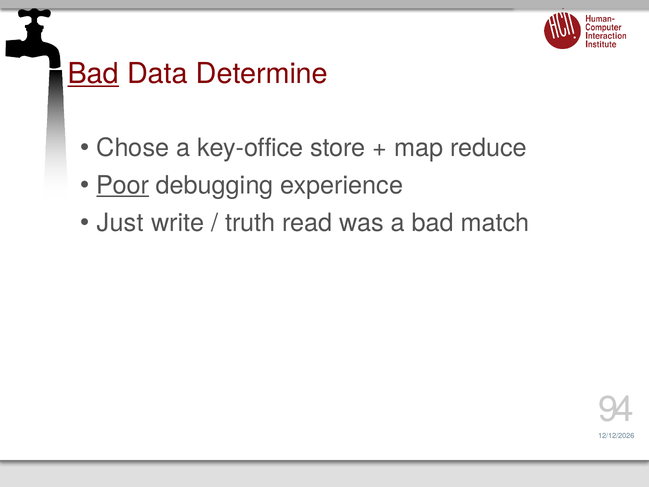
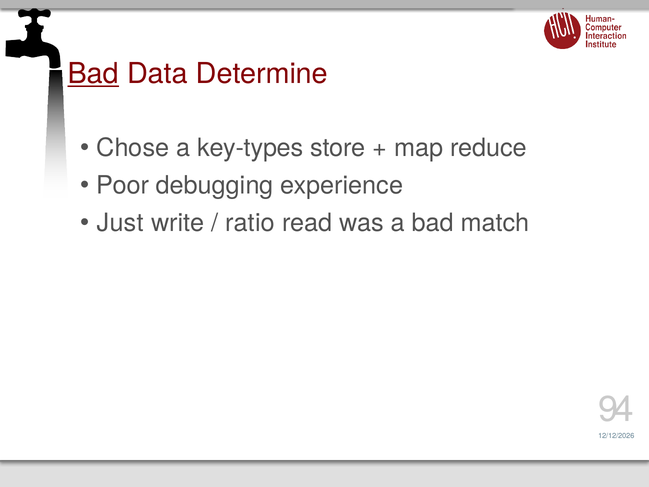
key-office: key-office -> key-types
Poor underline: present -> none
truth: truth -> ratio
